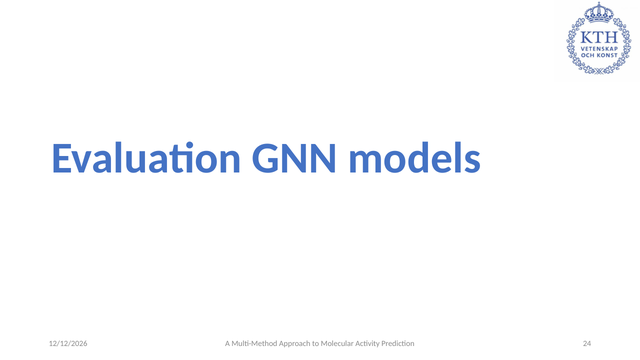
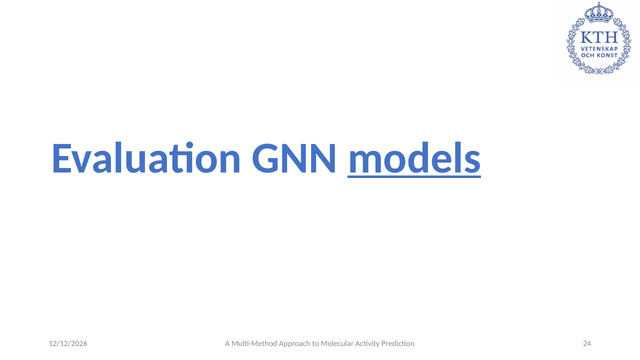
models underline: none -> present
